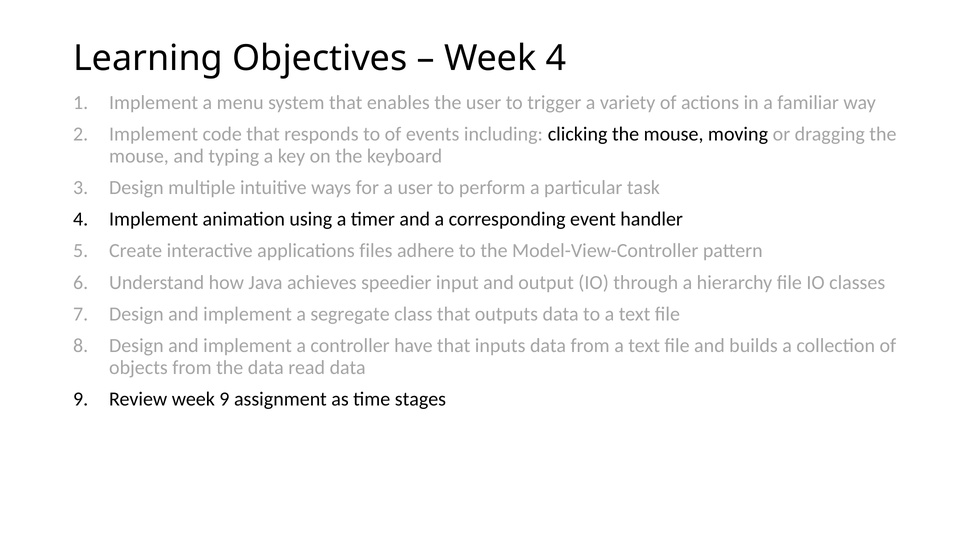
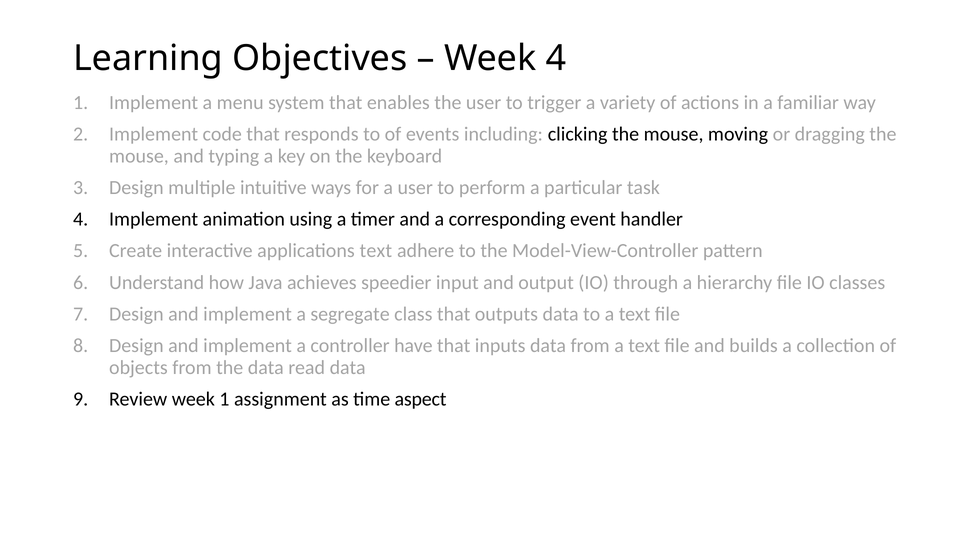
applications files: files -> text
week 9: 9 -> 1
stages: stages -> aspect
